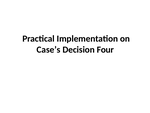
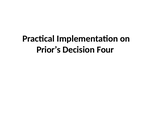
Case’s: Case’s -> Prior’s
